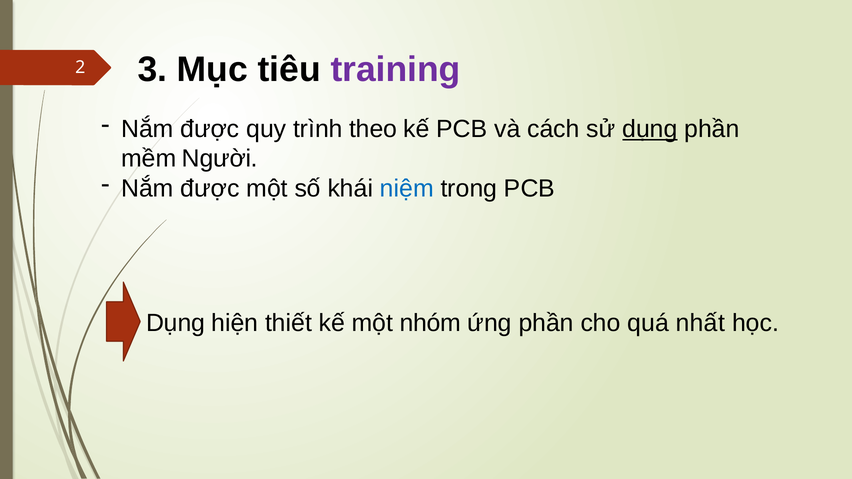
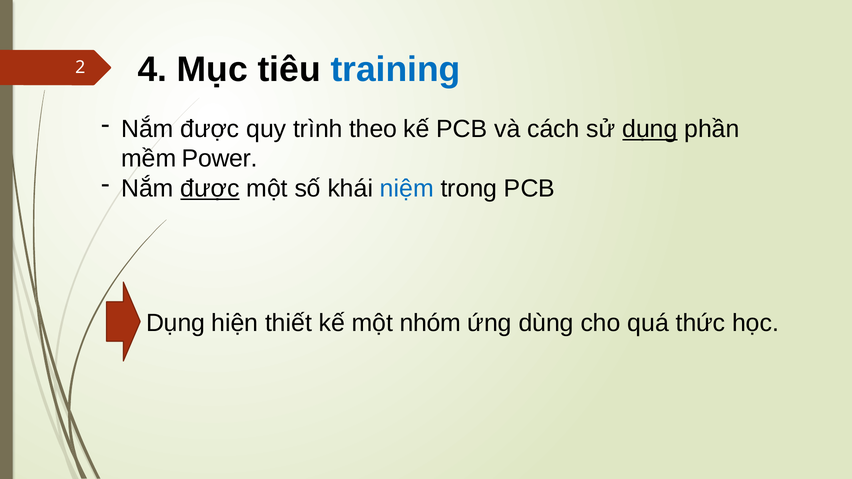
3: 3 -> 4
training colour: purple -> blue
Người: Người -> Power
được at (210, 189) underline: none -> present
ứng phần: phần -> dùng
nhất: nhất -> thức
